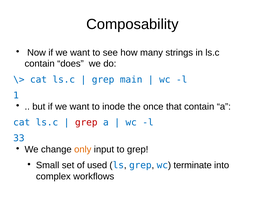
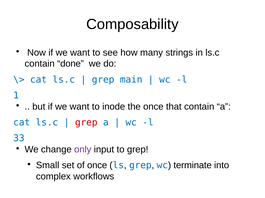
does: does -> done
only colour: orange -> purple
of used: used -> once
